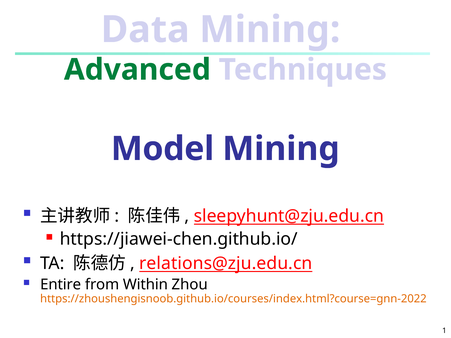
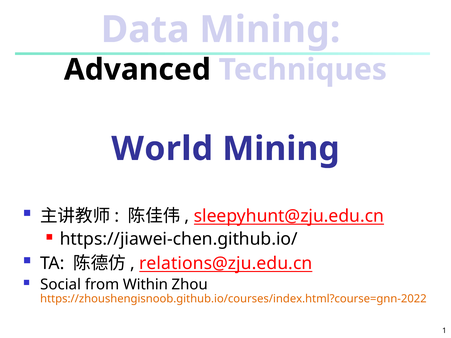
Advanced colour: green -> black
Model: Model -> World
Entire: Entire -> Social
